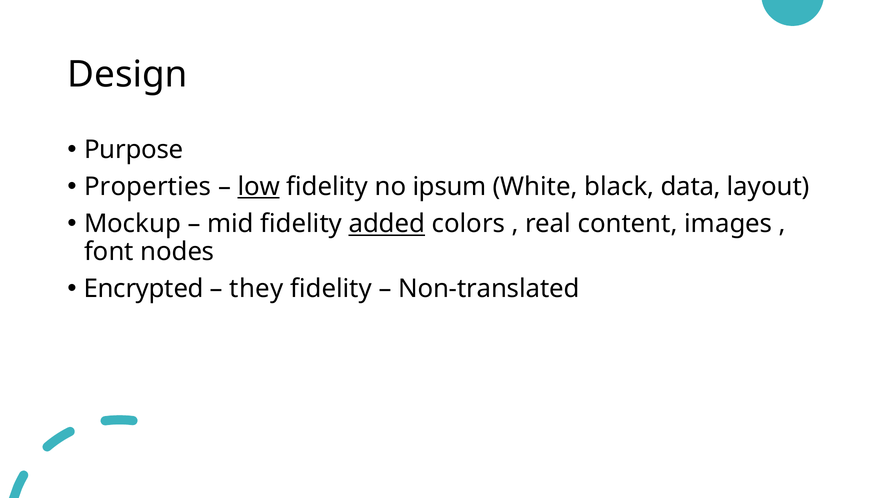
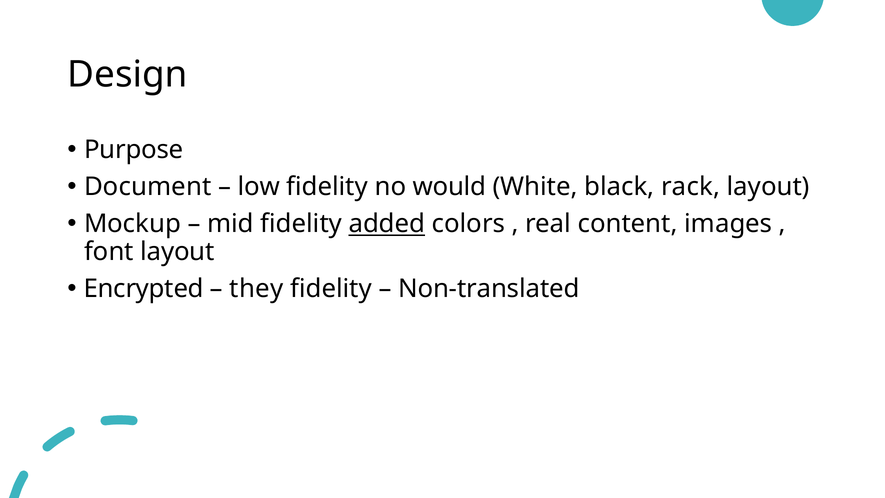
Properties: Properties -> Document
low underline: present -> none
ipsum: ipsum -> would
data: data -> rack
font nodes: nodes -> layout
